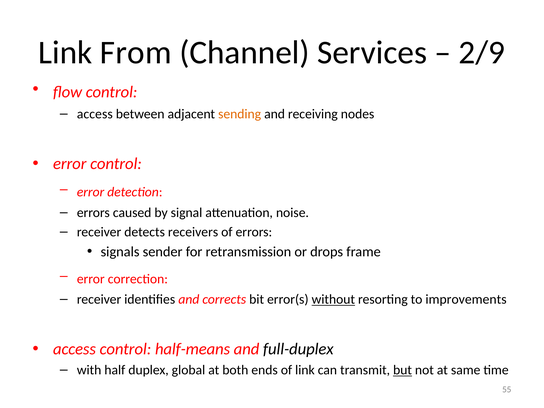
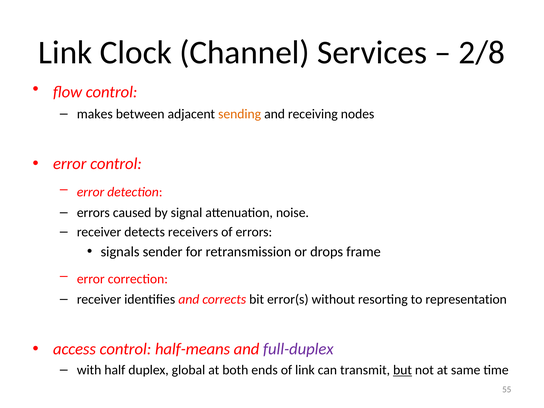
From: From -> Clock
2/9: 2/9 -> 2/8
access at (95, 114): access -> makes
without underline: present -> none
improvements: improvements -> representation
full-duplex colour: black -> purple
